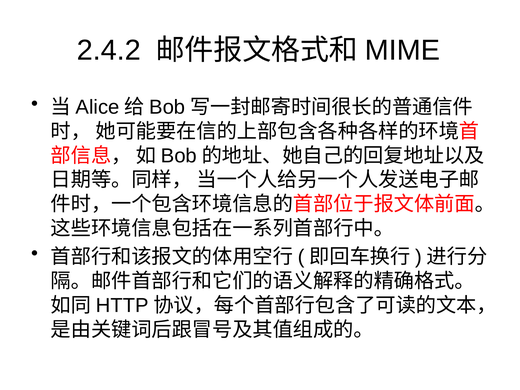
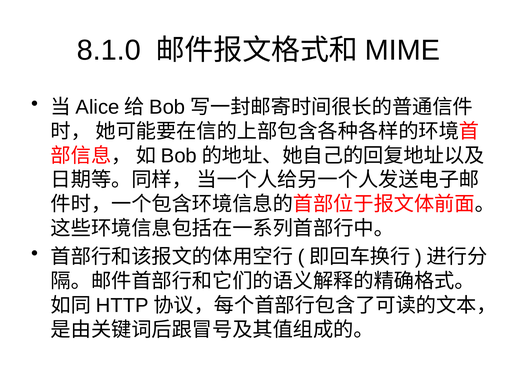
2.4.2: 2.4.2 -> 8.1.0
